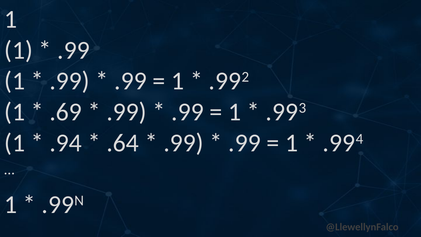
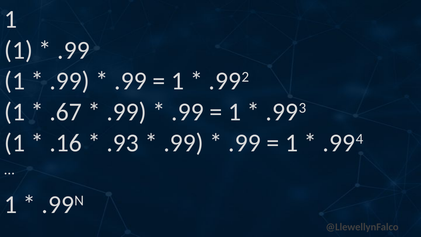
.69: .69 -> .67
.94: .94 -> .16
.64: .64 -> .93
